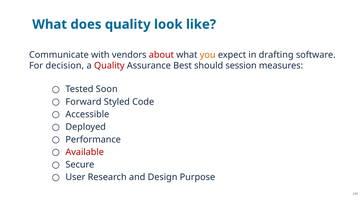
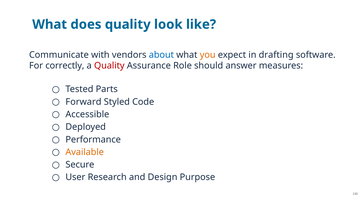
about colour: red -> blue
decision: decision -> correctly
Best: Best -> Role
session: session -> answer
Soon: Soon -> Parts
Available colour: red -> orange
